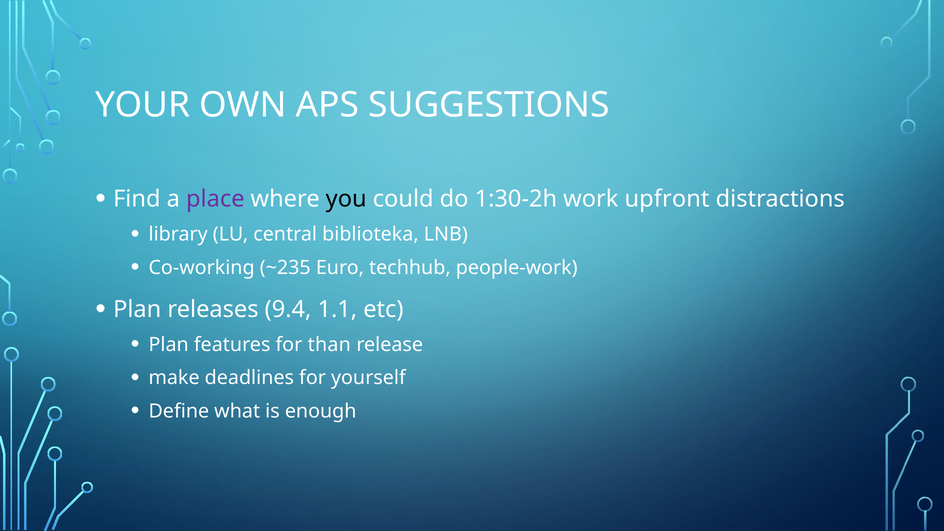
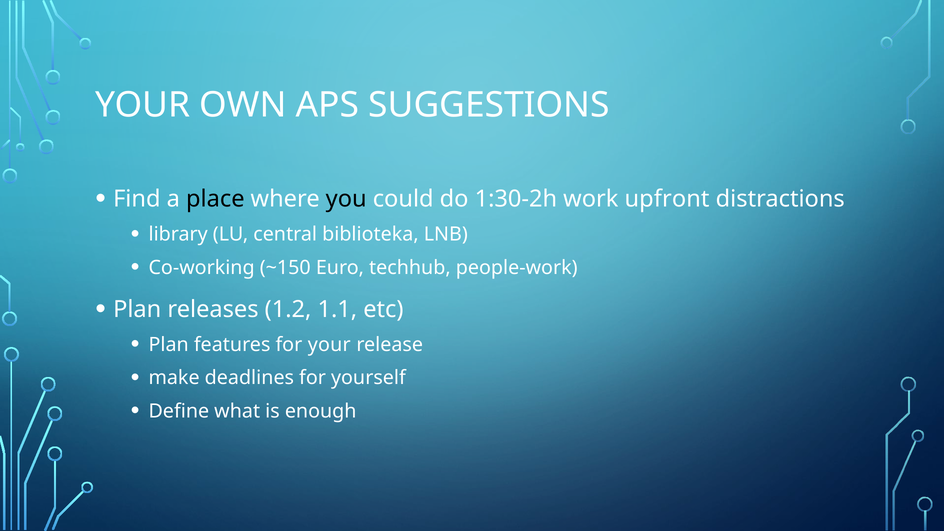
place colour: purple -> black
~235: ~235 -> ~150
9.4: 9.4 -> 1.2
for than: than -> your
